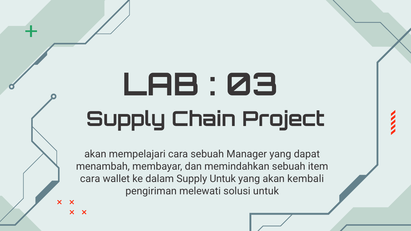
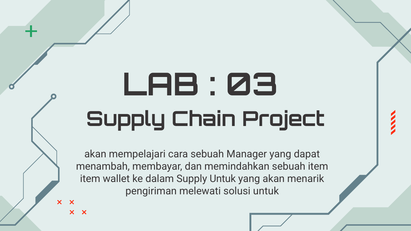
cara at (90, 179): cara -> item
kembali: kembali -> menarik
